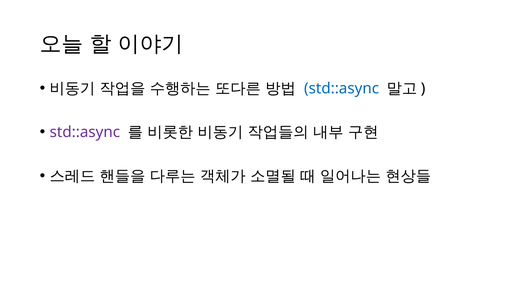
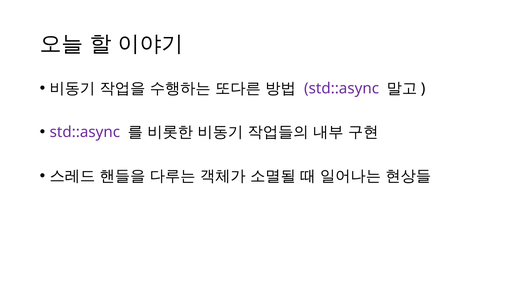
std::async at (342, 88) colour: blue -> purple
